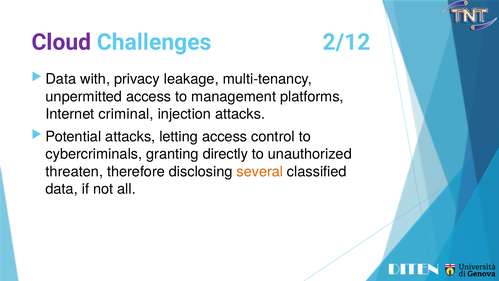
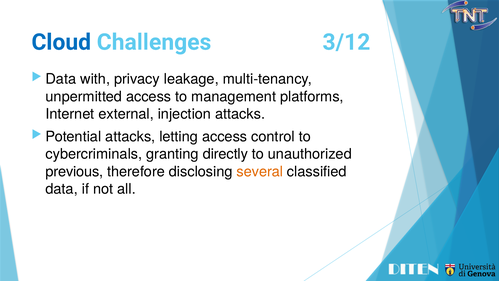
Cloud colour: purple -> blue
2/12: 2/12 -> 3/12
criminal: criminal -> external
threaten: threaten -> previous
